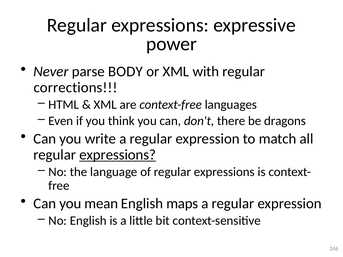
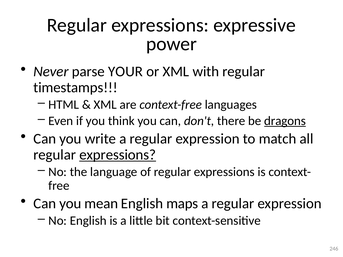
BODY: BODY -> YOUR
corrections: corrections -> timestamps
dragons underline: none -> present
